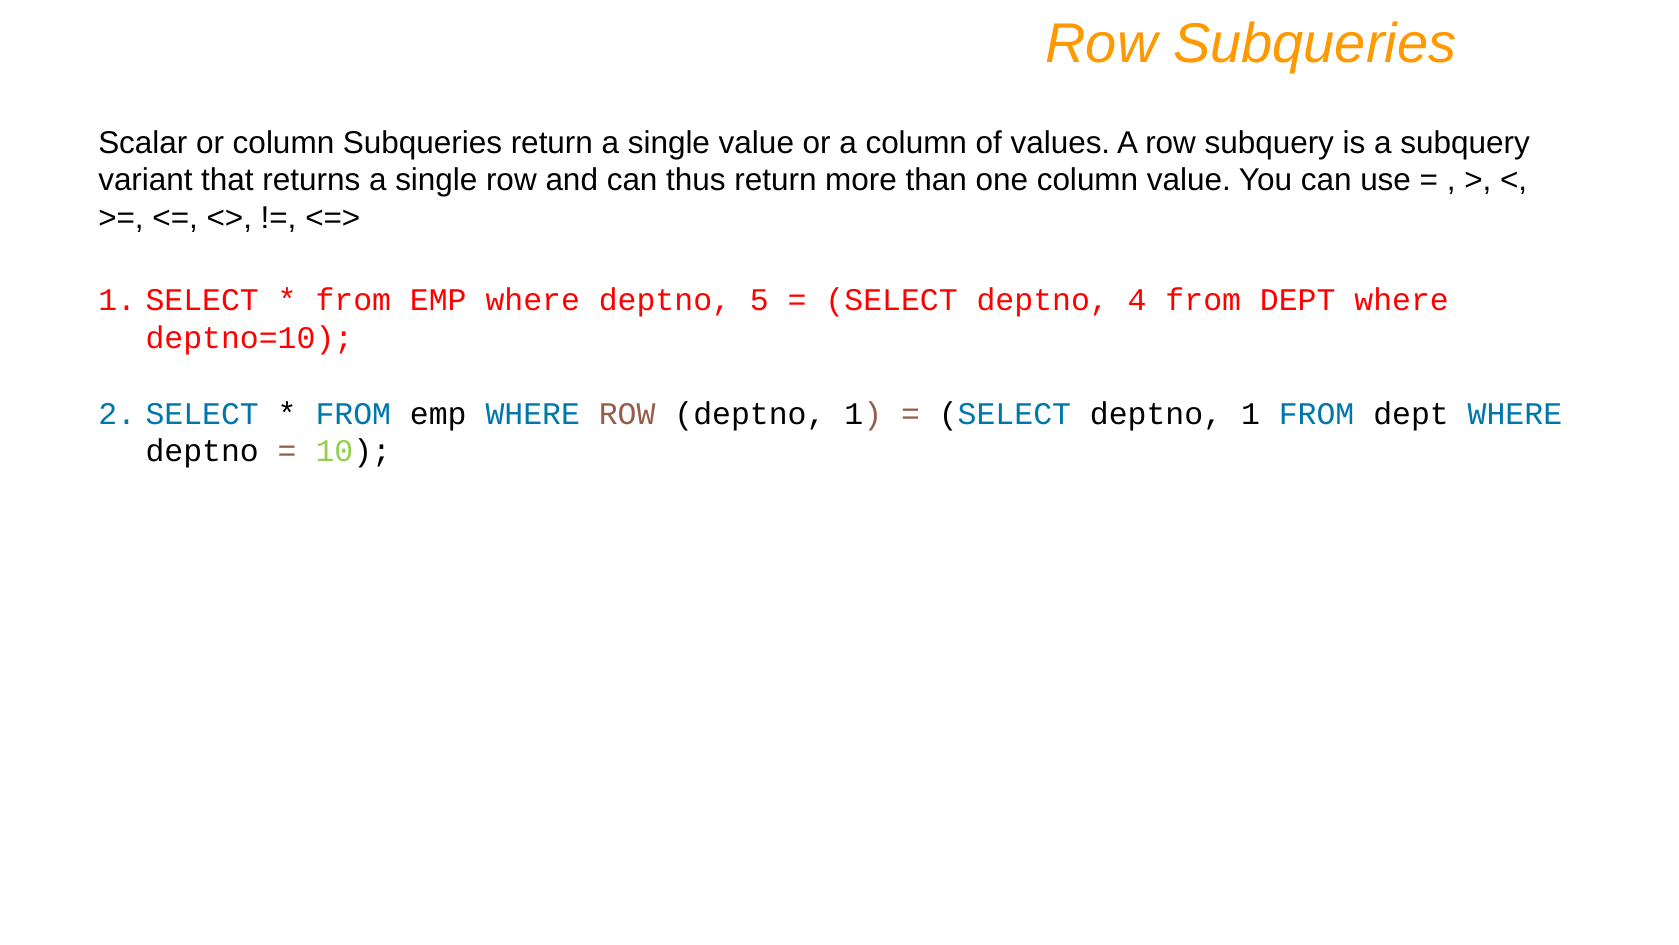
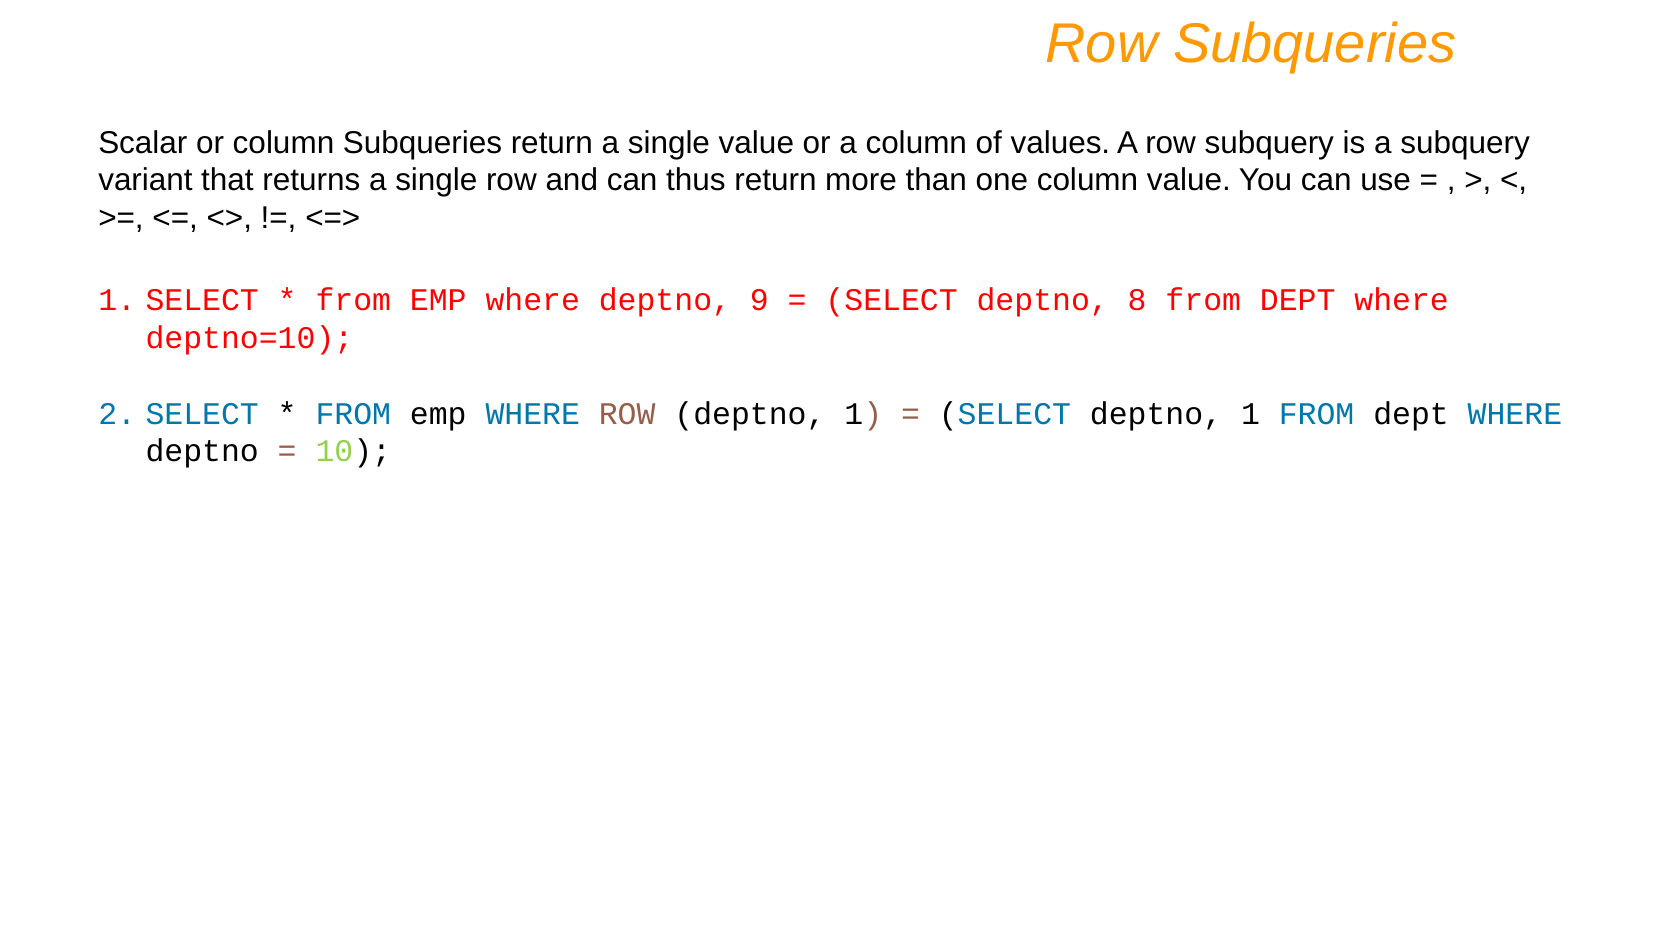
5: 5 -> 9
4: 4 -> 8
